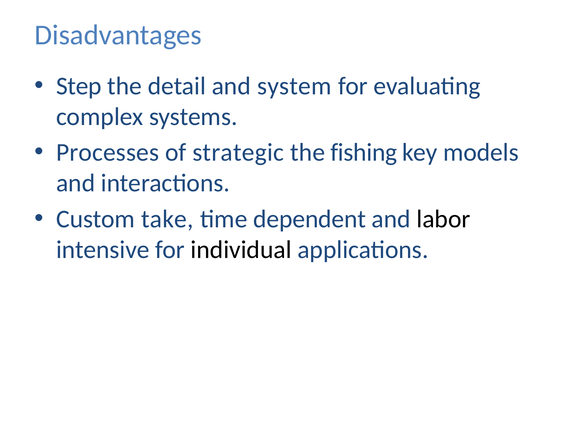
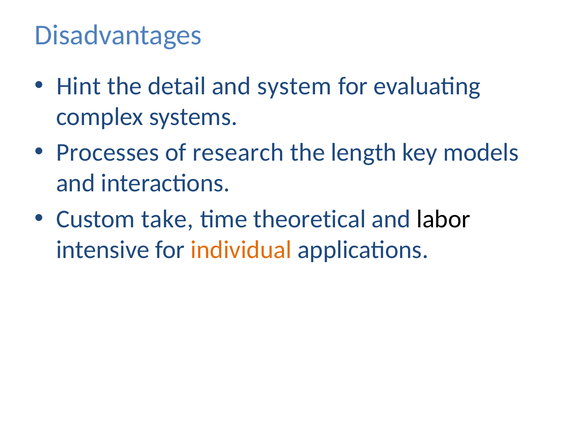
Step: Step -> Hint
strategic: strategic -> research
fishing: fishing -> length
dependent: dependent -> theoretical
individual colour: black -> orange
